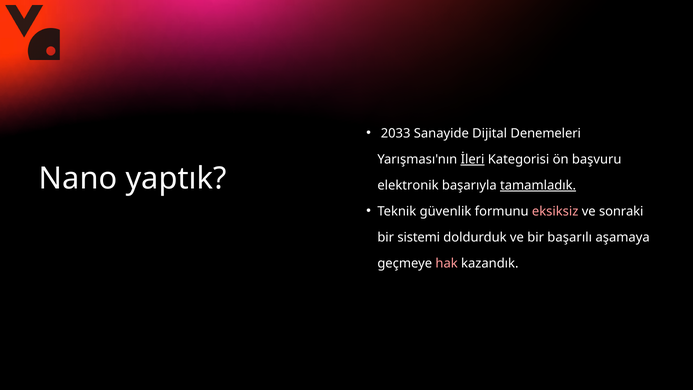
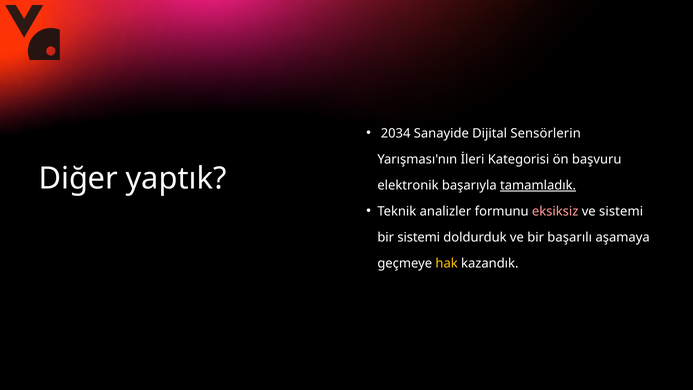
2033: 2033 -> 2034
Denemeleri: Denemeleri -> Sensörlerin
İleri underline: present -> none
Nano: Nano -> Diğer
güvenlik: güvenlik -> analizler
ve sonraki: sonraki -> sistemi
hak colour: pink -> yellow
